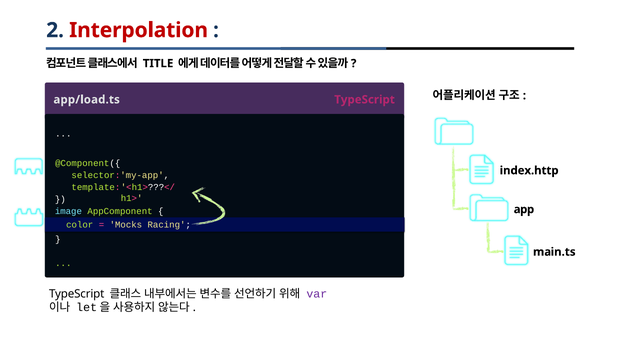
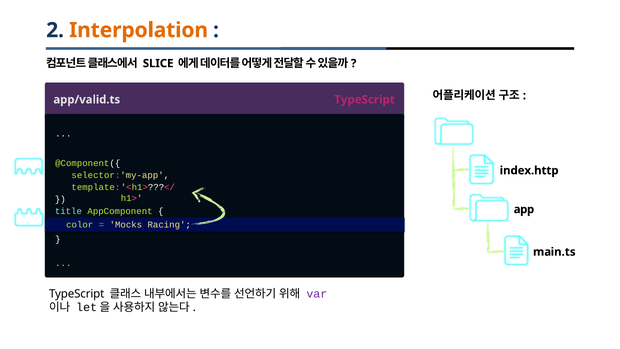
Interpolation colour: red -> orange
TITLE: TITLE -> SLICE
app/load.ts: app/load.ts -> app/valid.ts
image: image -> title
